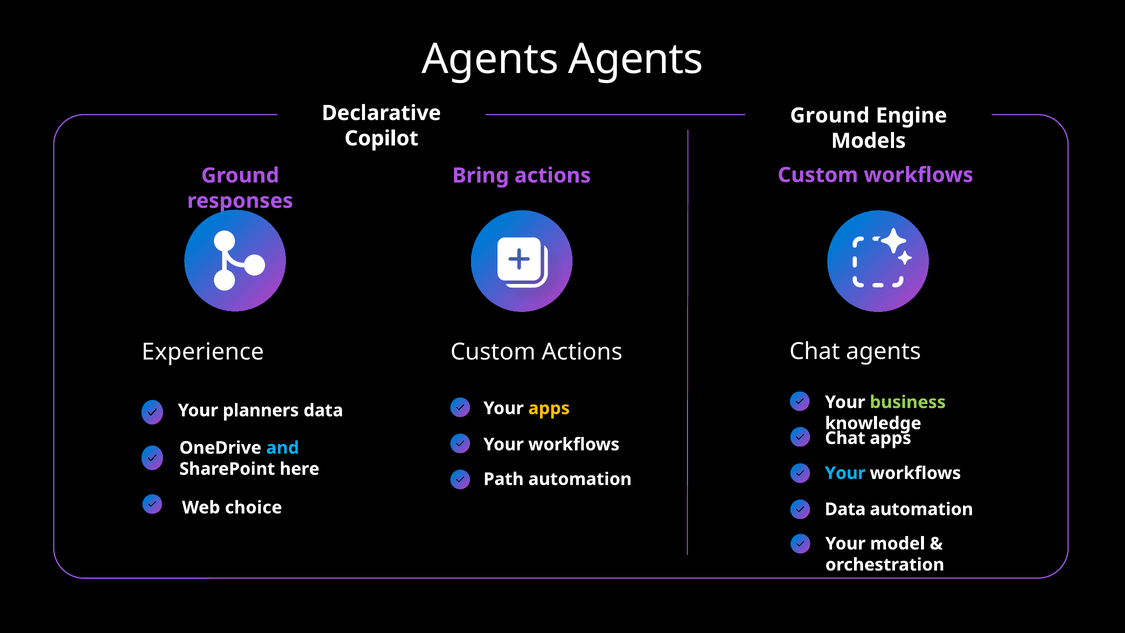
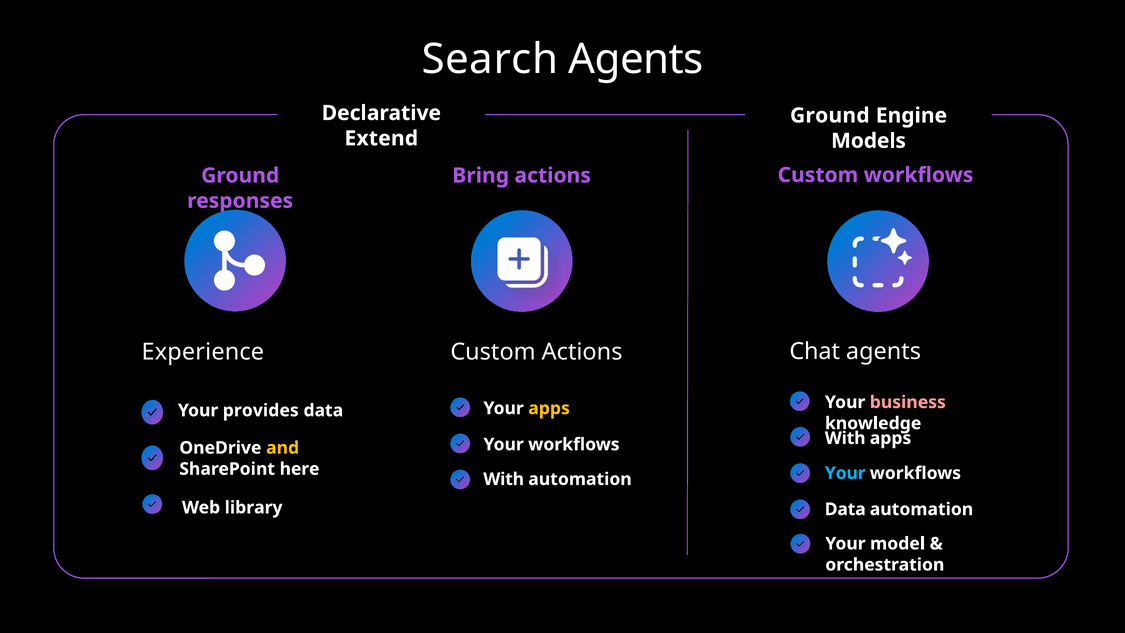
Agents at (490, 59): Agents -> Search
Copilot: Copilot -> Extend
business colour: light green -> pink
planners: planners -> provides
Chat at (845, 438): Chat -> With
and colour: light blue -> yellow
Path at (504, 479): Path -> With
choice: choice -> library
